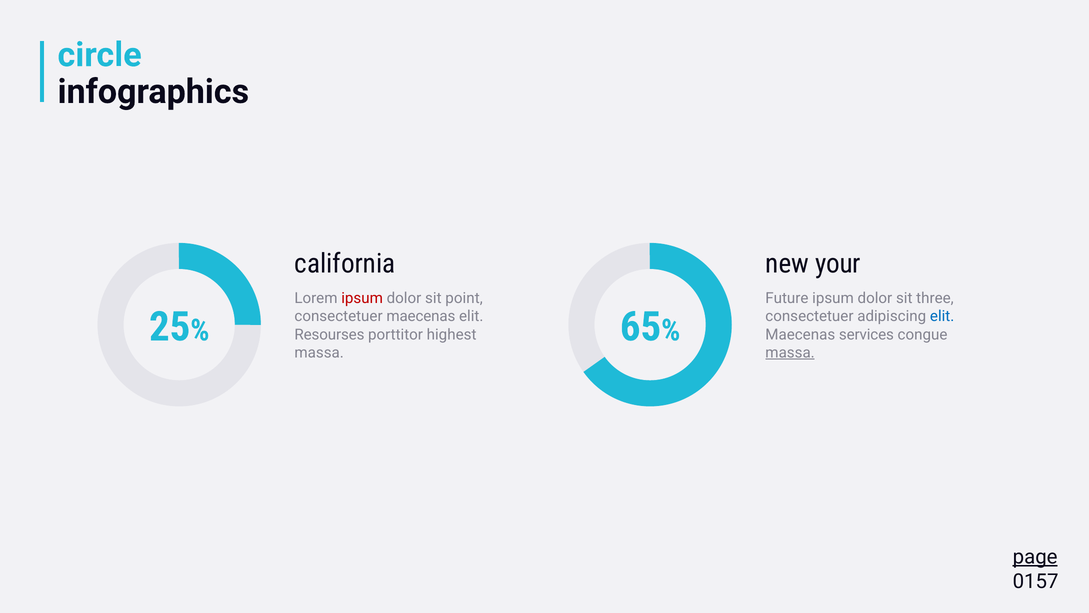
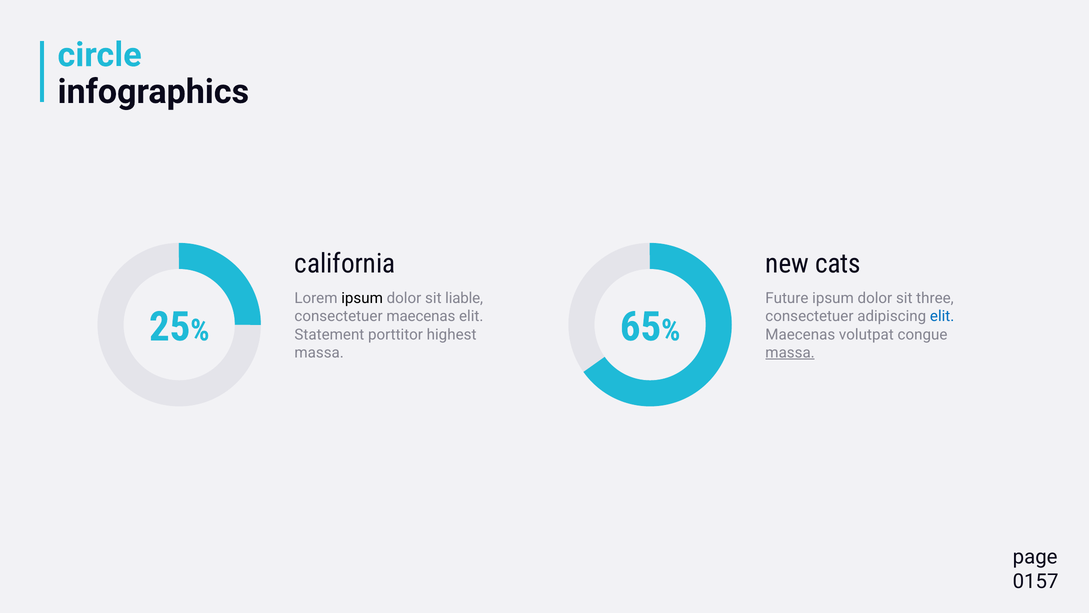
your: your -> cats
ipsum at (362, 298) colour: red -> black
point: point -> liable
Resourses: Resourses -> Statement
services: services -> volutpat
page underline: present -> none
